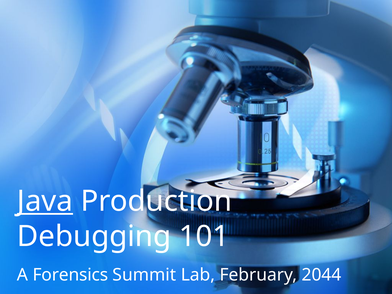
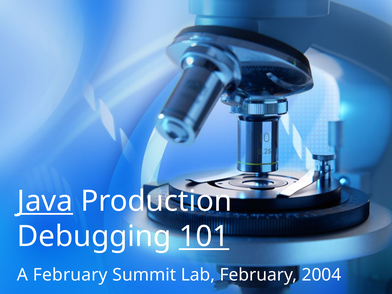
101 underline: none -> present
A Forensics: Forensics -> February
2044: 2044 -> 2004
